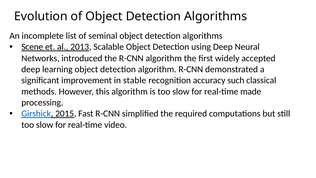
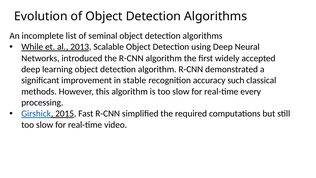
Scene: Scene -> While
made: made -> every
